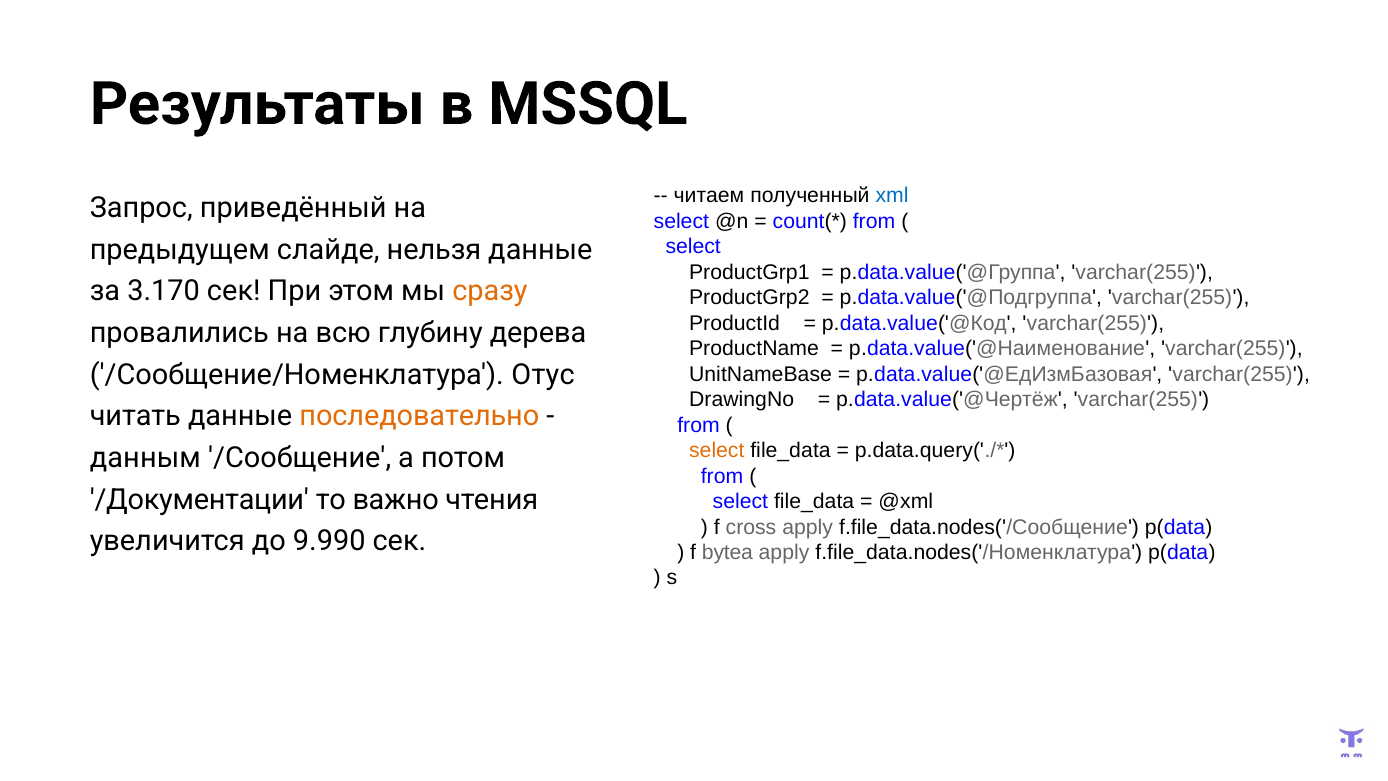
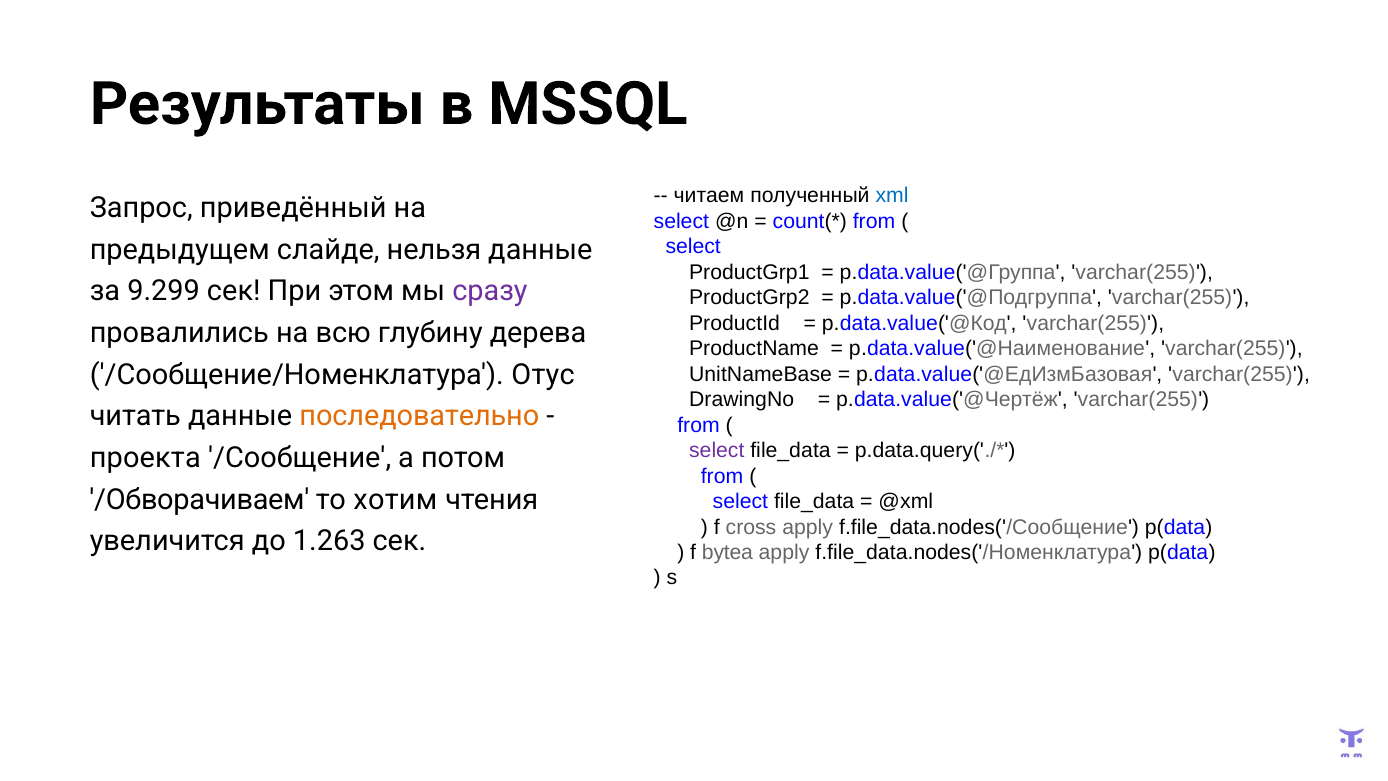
3.170: 3.170 -> 9.299
сразу colour: orange -> purple
select at (717, 450) colour: orange -> purple
данным: данным -> проекта
/Документации: /Документации -> /Обворачиваем
важно: важно -> хотим
9.990: 9.990 -> 1.263
